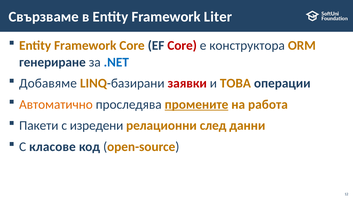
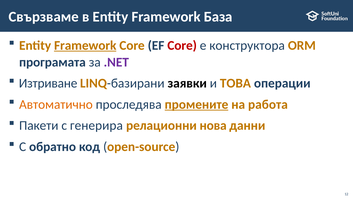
Liter: Liter -> База
Framework at (85, 45) underline: none -> present
генериране: генериране -> програмата
.NET colour: blue -> purple
Добавяме: Добавяме -> Изтриване
заявки colour: red -> black
изредени: изредени -> генерира
след: след -> нова
класове: класове -> обратно
